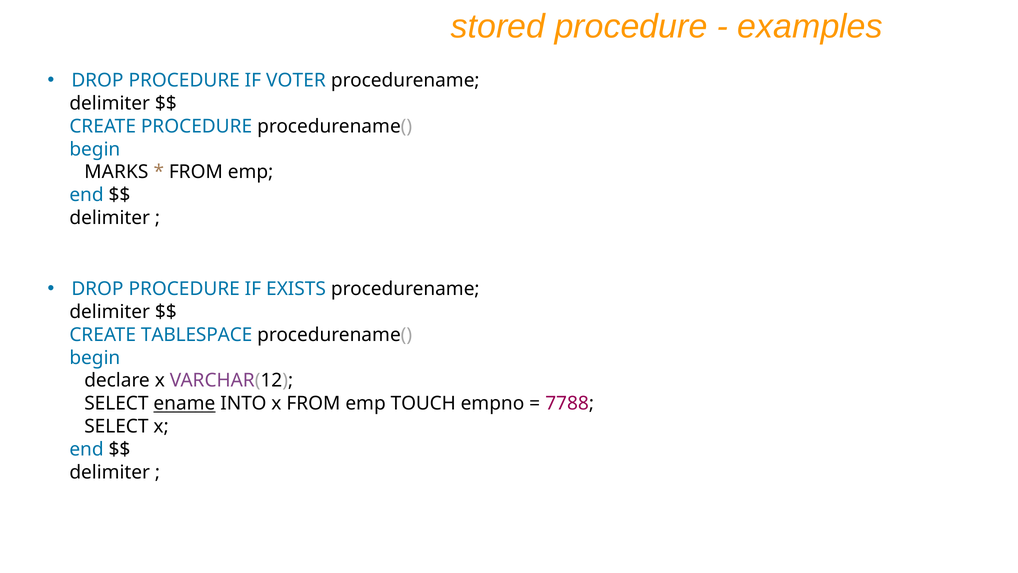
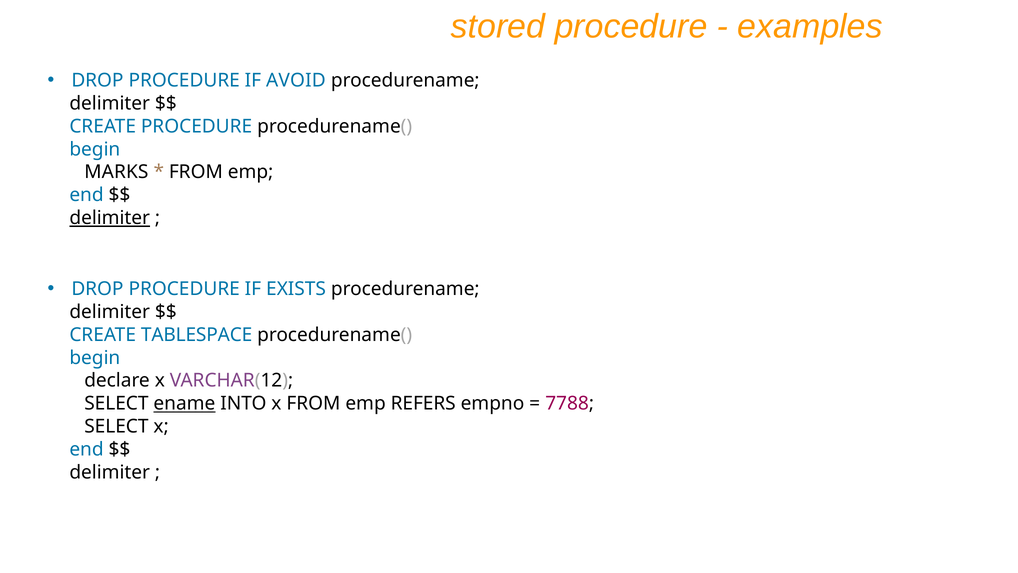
VOTER: VOTER -> AVOID
delimiter at (110, 218) underline: none -> present
TOUCH: TOUCH -> REFERS
